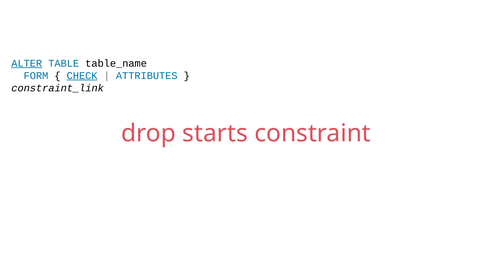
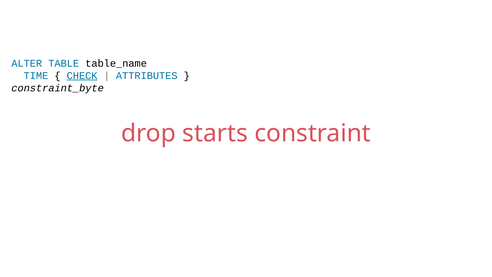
ALTER underline: present -> none
FORM: FORM -> TIME
constraint_link: constraint_link -> constraint_byte
